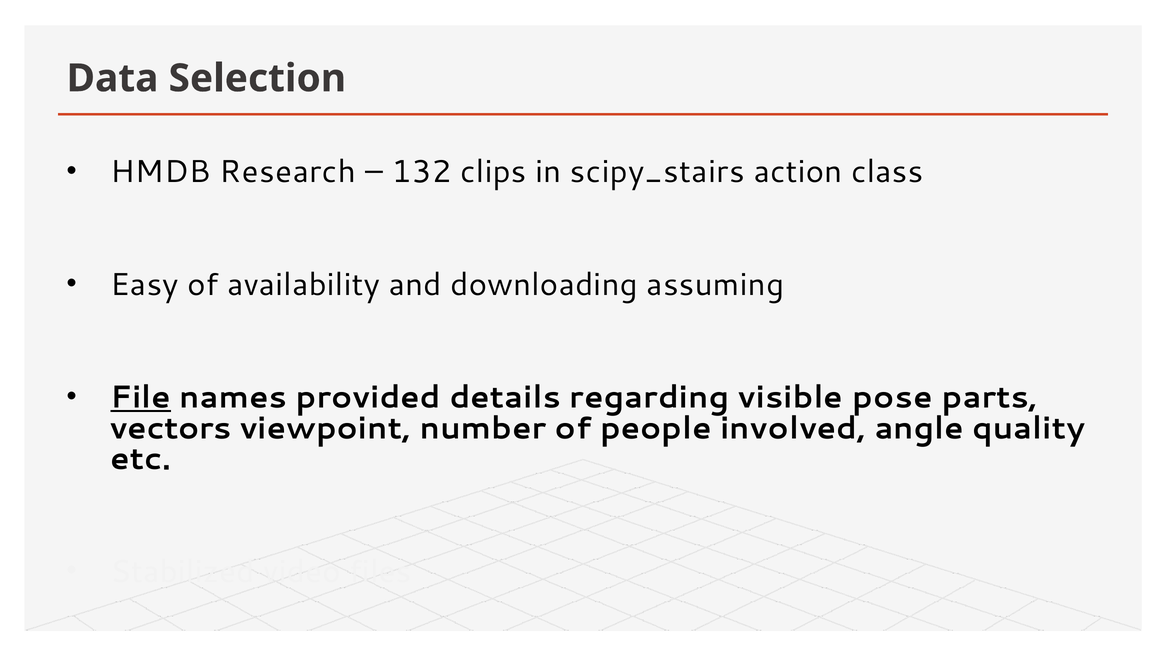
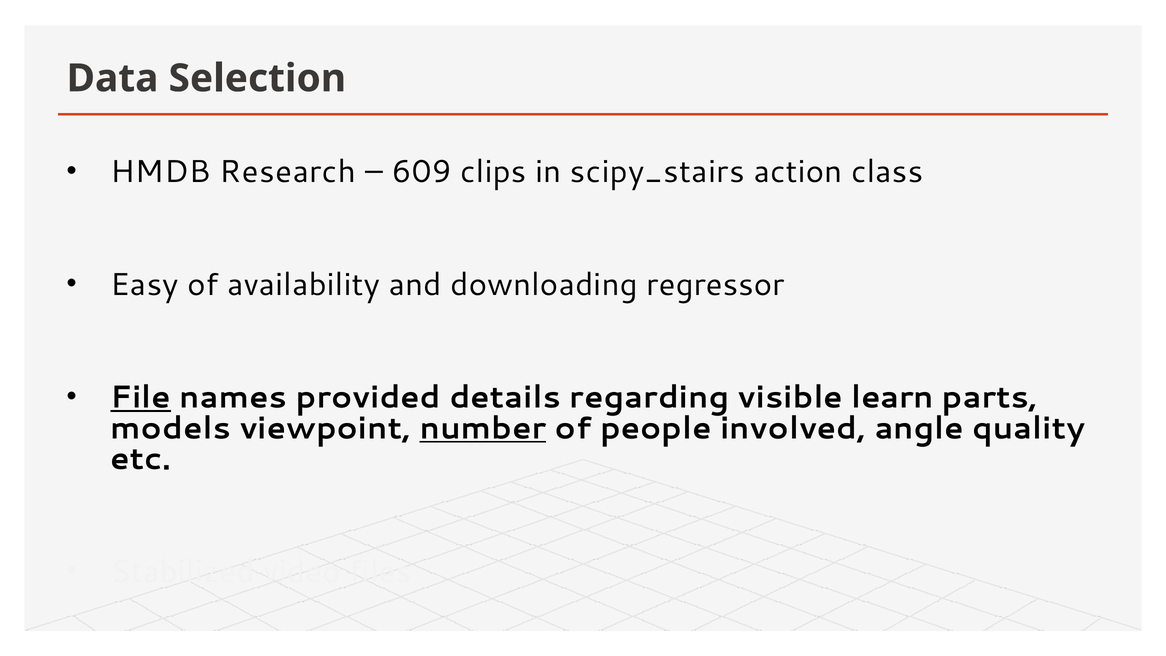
132: 132 -> 609
assuming: assuming -> regressor
pose: pose -> learn
vectors: vectors -> models
number underline: none -> present
